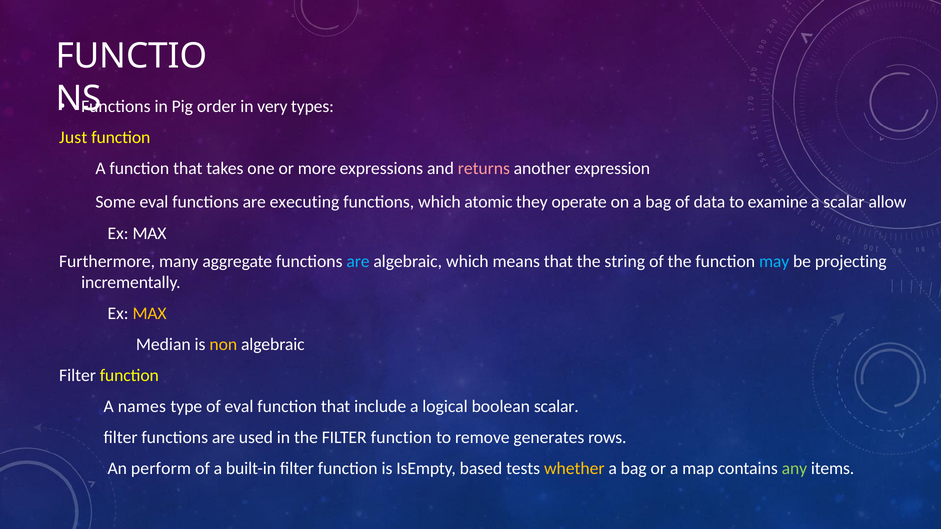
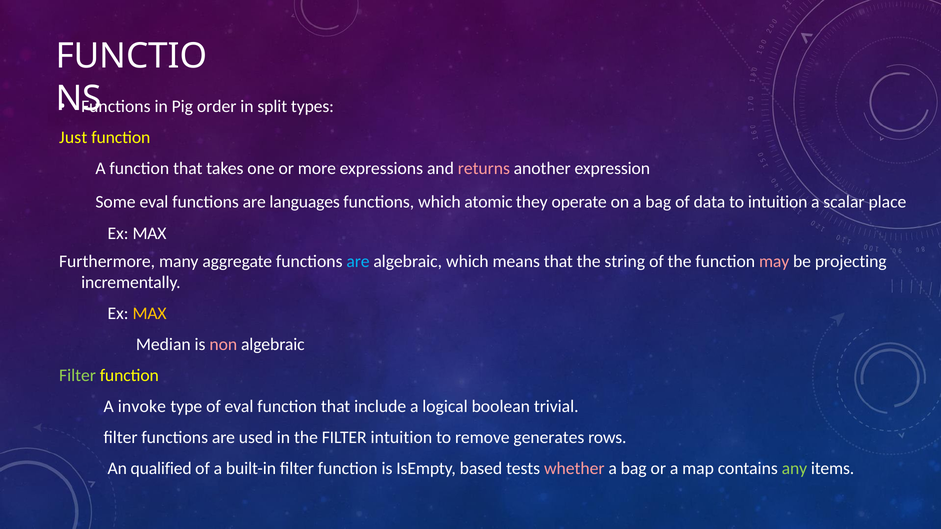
very: very -> split
executing: executing -> languages
to examine: examine -> intuition
allow: allow -> place
may colour: light blue -> pink
non colour: yellow -> pink
Filter at (78, 376) colour: white -> light green
names: names -> invoke
boolean scalar: scalar -> trivial
the FILTER function: function -> intuition
perform: perform -> qualified
whether colour: yellow -> pink
